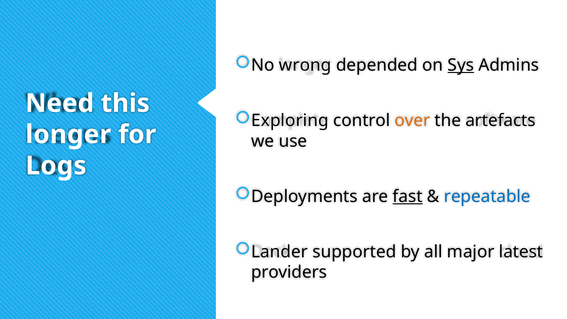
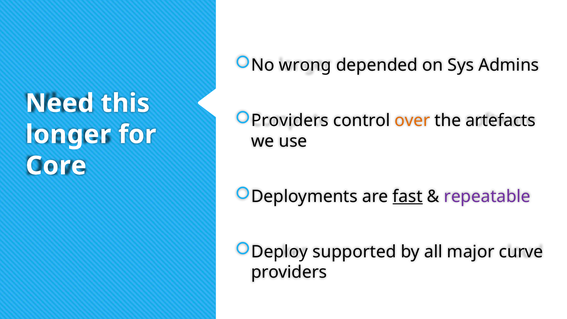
Sys underline: present -> none
Exploring at (290, 120): Exploring -> Providers
Logs: Logs -> Core
repeatable colour: blue -> purple
Lander: Lander -> Deploy
latest: latest -> curve
